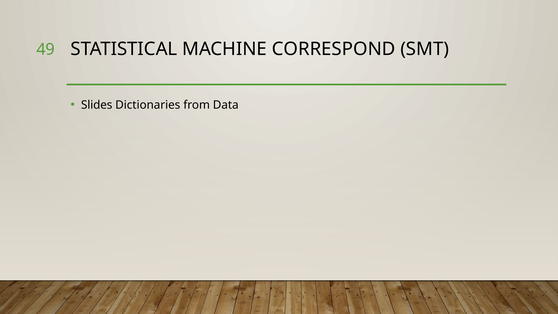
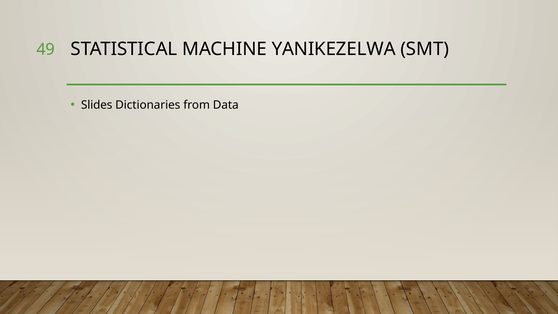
CORRESPOND: CORRESPOND -> YANIKEZELWA
